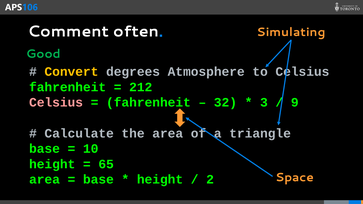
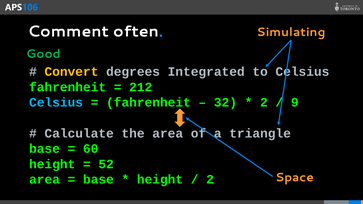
Atmosphere: Atmosphere -> Integrated
Celsius at (56, 103) colour: pink -> light blue
3 at (264, 103): 3 -> 2
10: 10 -> 60
65: 65 -> 52
